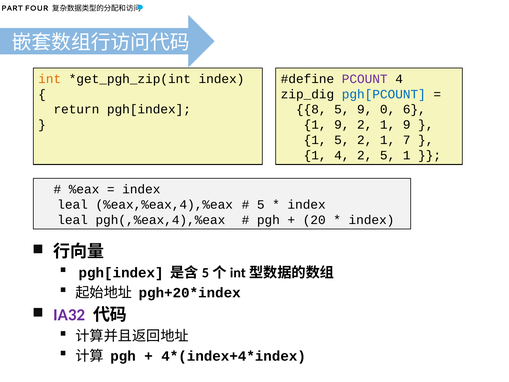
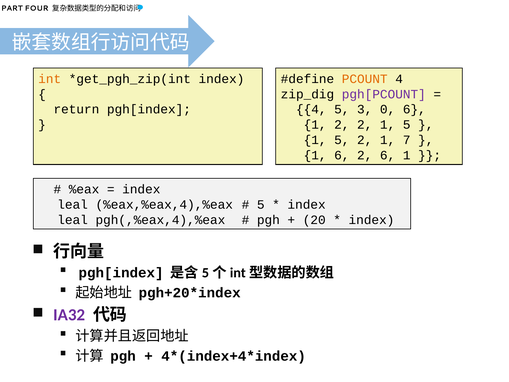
PCOUNT colour: purple -> orange
pgh[PCOUNT colour: blue -> purple
8 at (311, 109): 8 -> 4
5 9: 9 -> 3
9 at (342, 125): 9 -> 2
2 1 9: 9 -> 5
1 4: 4 -> 6
2 5: 5 -> 6
